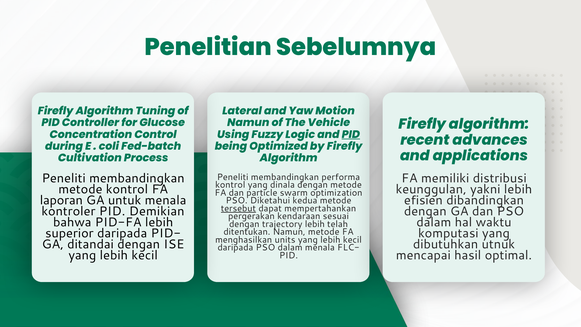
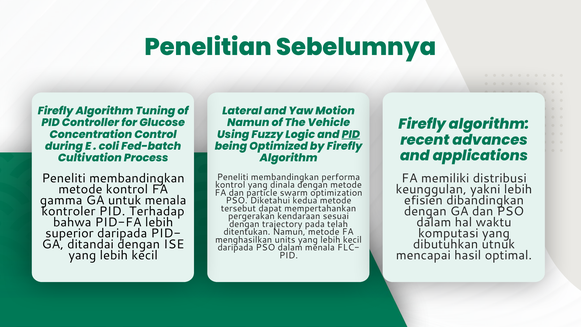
laporan: laporan -> gamma
tersebut underline: present -> none
Demikian: Demikian -> Terhadap
trajectory lebih: lebih -> pada
